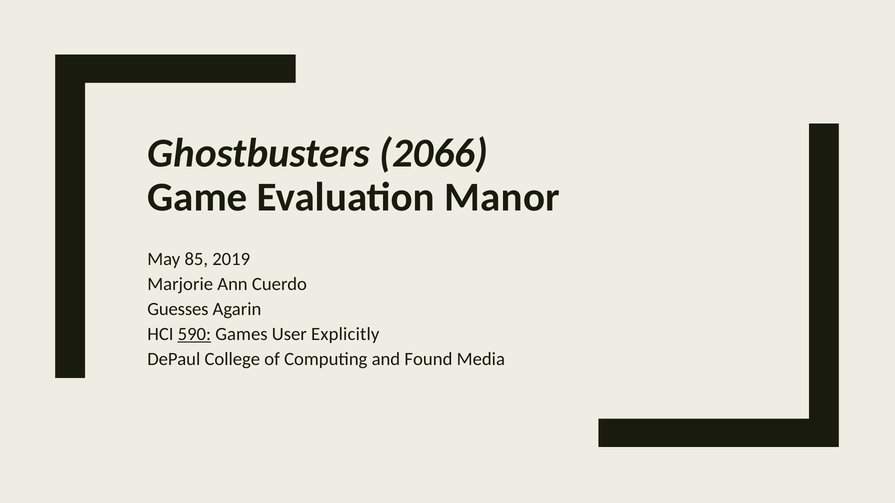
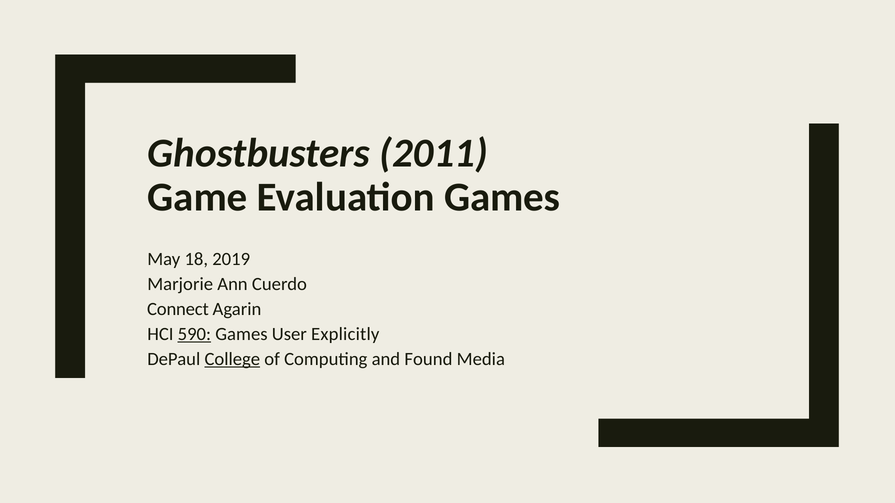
2066: 2066 -> 2011
Evaluation Manor: Manor -> Games
85: 85 -> 18
Guesses: Guesses -> Connect
College underline: none -> present
